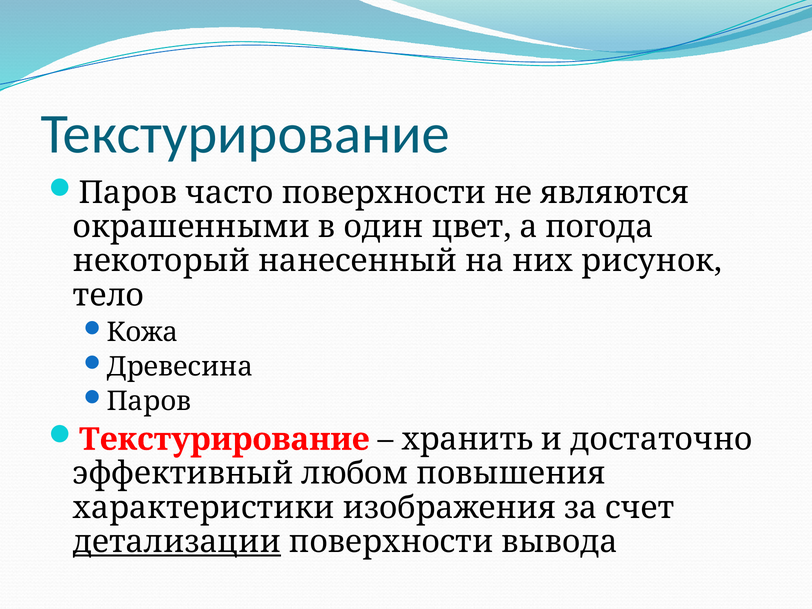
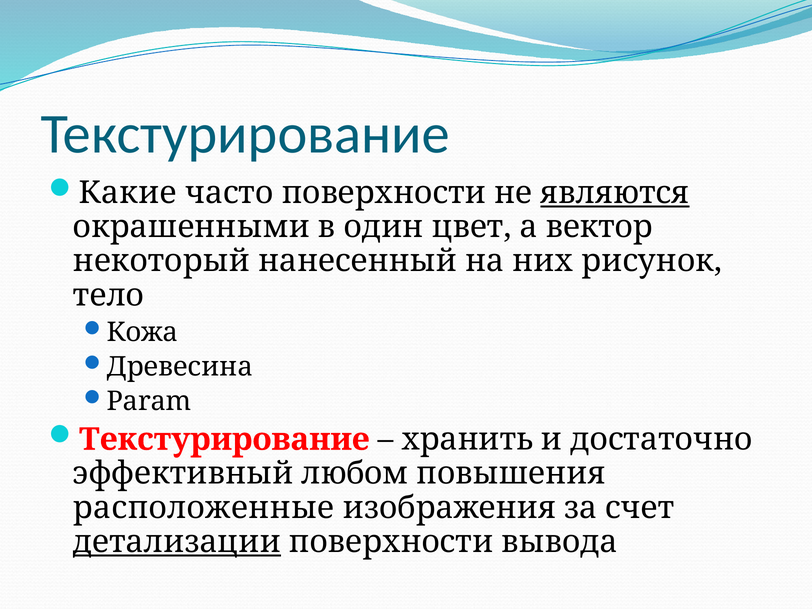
Паров at (128, 193): Паров -> Какие
являются underline: none -> present
погода: погода -> вектор
Паров at (149, 401): Паров -> Param
характеристики: характеристики -> расположенные
